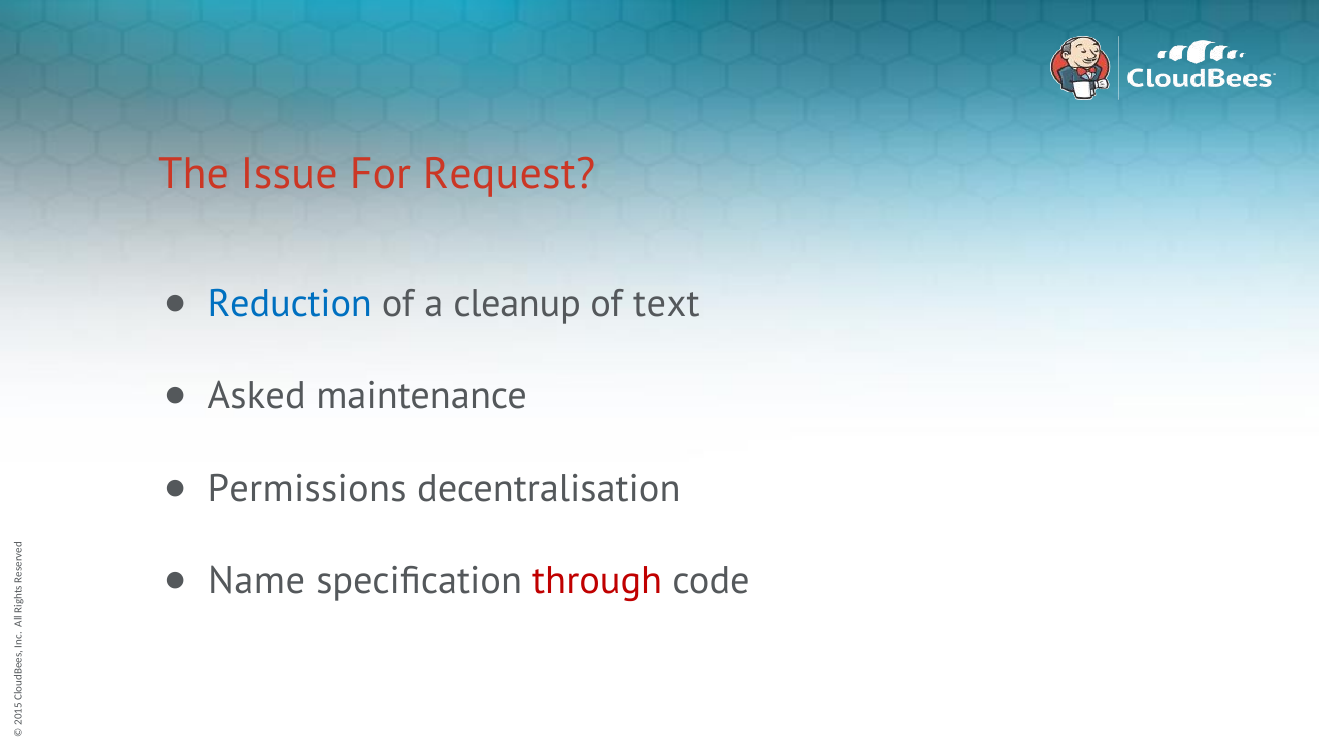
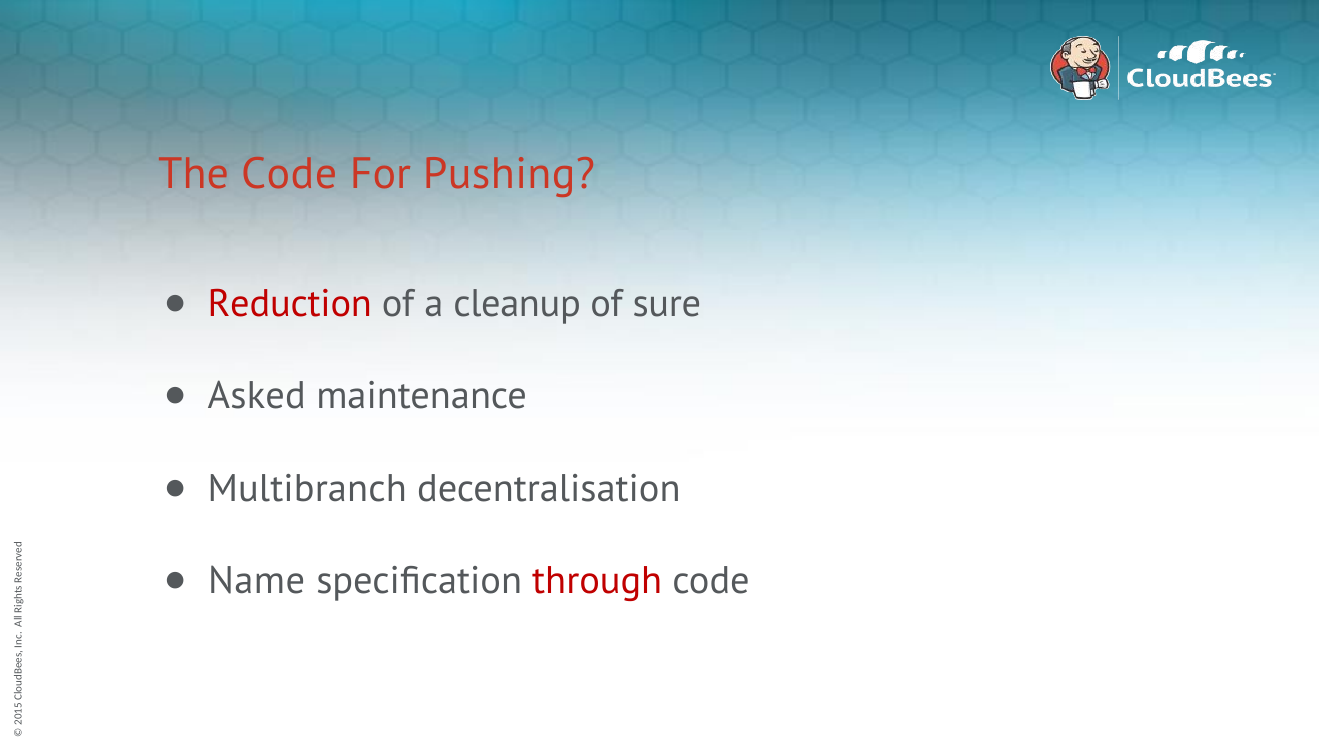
The Issue: Issue -> Code
Request: Request -> Pushing
Reduction colour: blue -> red
text: text -> sure
Permissions: Permissions -> Multibranch
